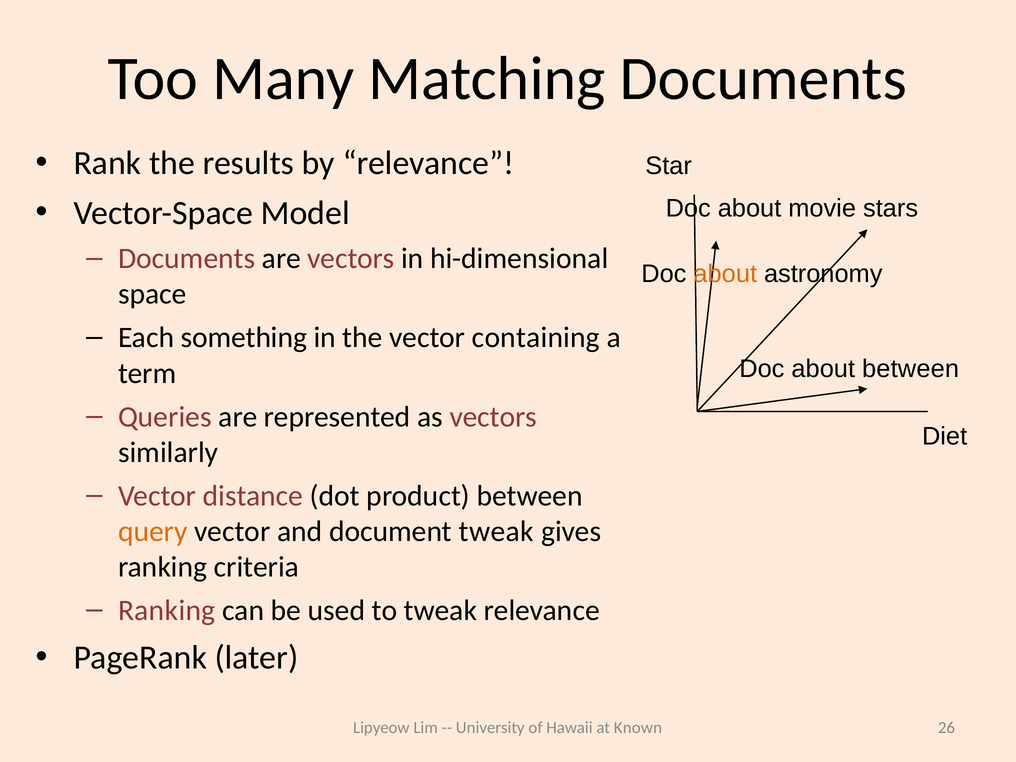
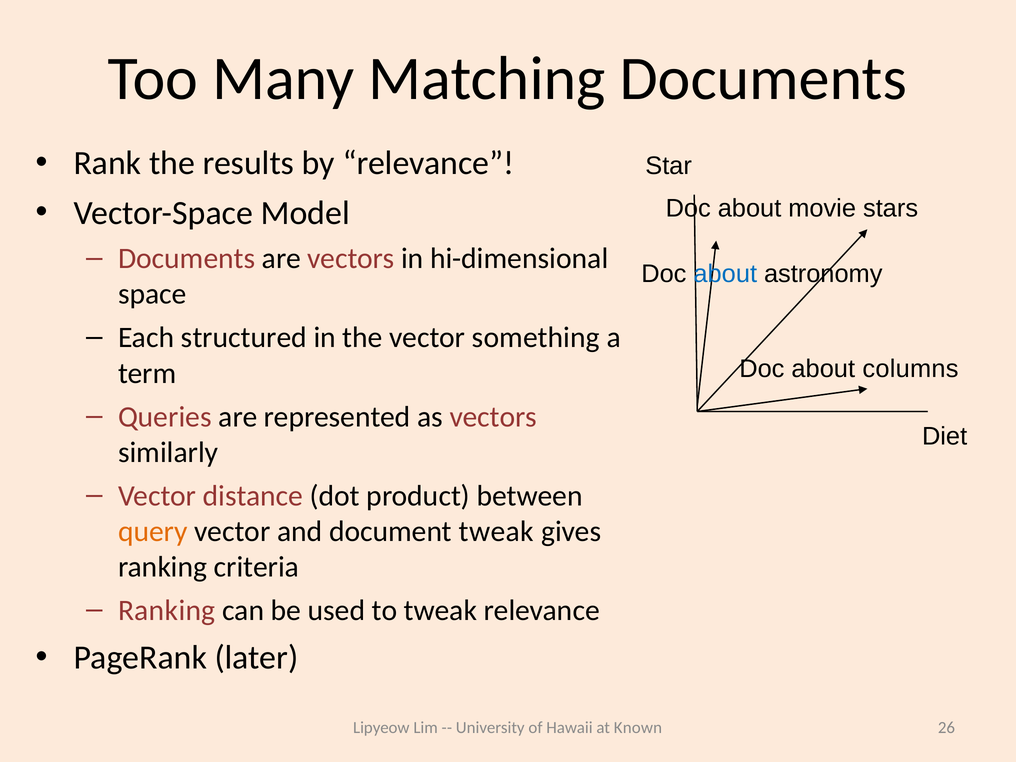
about at (725, 274) colour: orange -> blue
something: something -> structured
containing: containing -> something
about between: between -> columns
